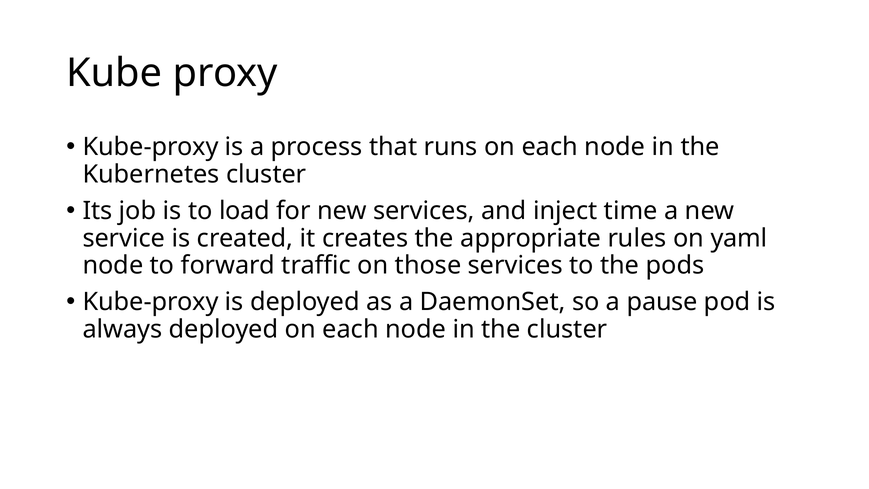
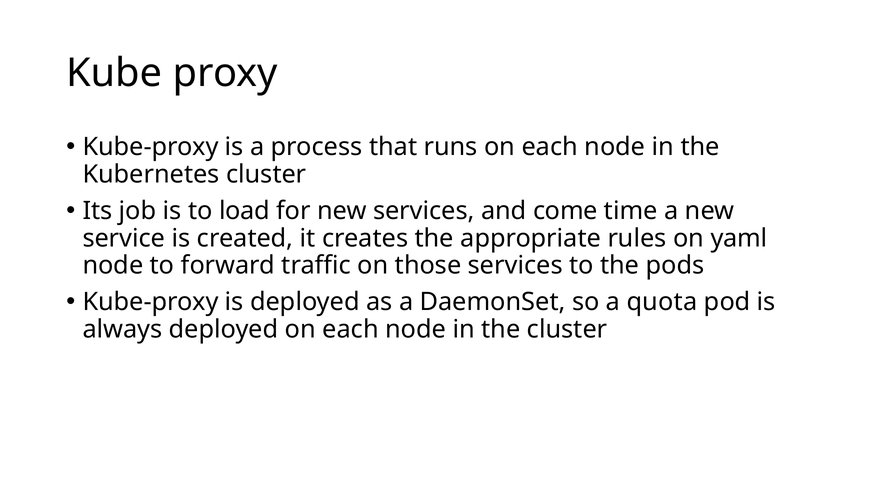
inject: inject -> come
pause: pause -> quota
